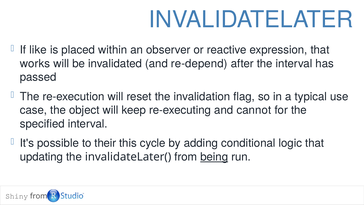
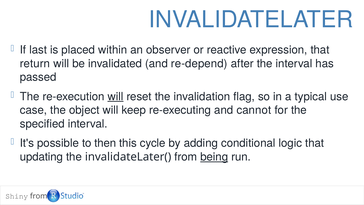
like: like -> last
works: works -> return
will at (115, 96) underline: none -> present
their: their -> then
